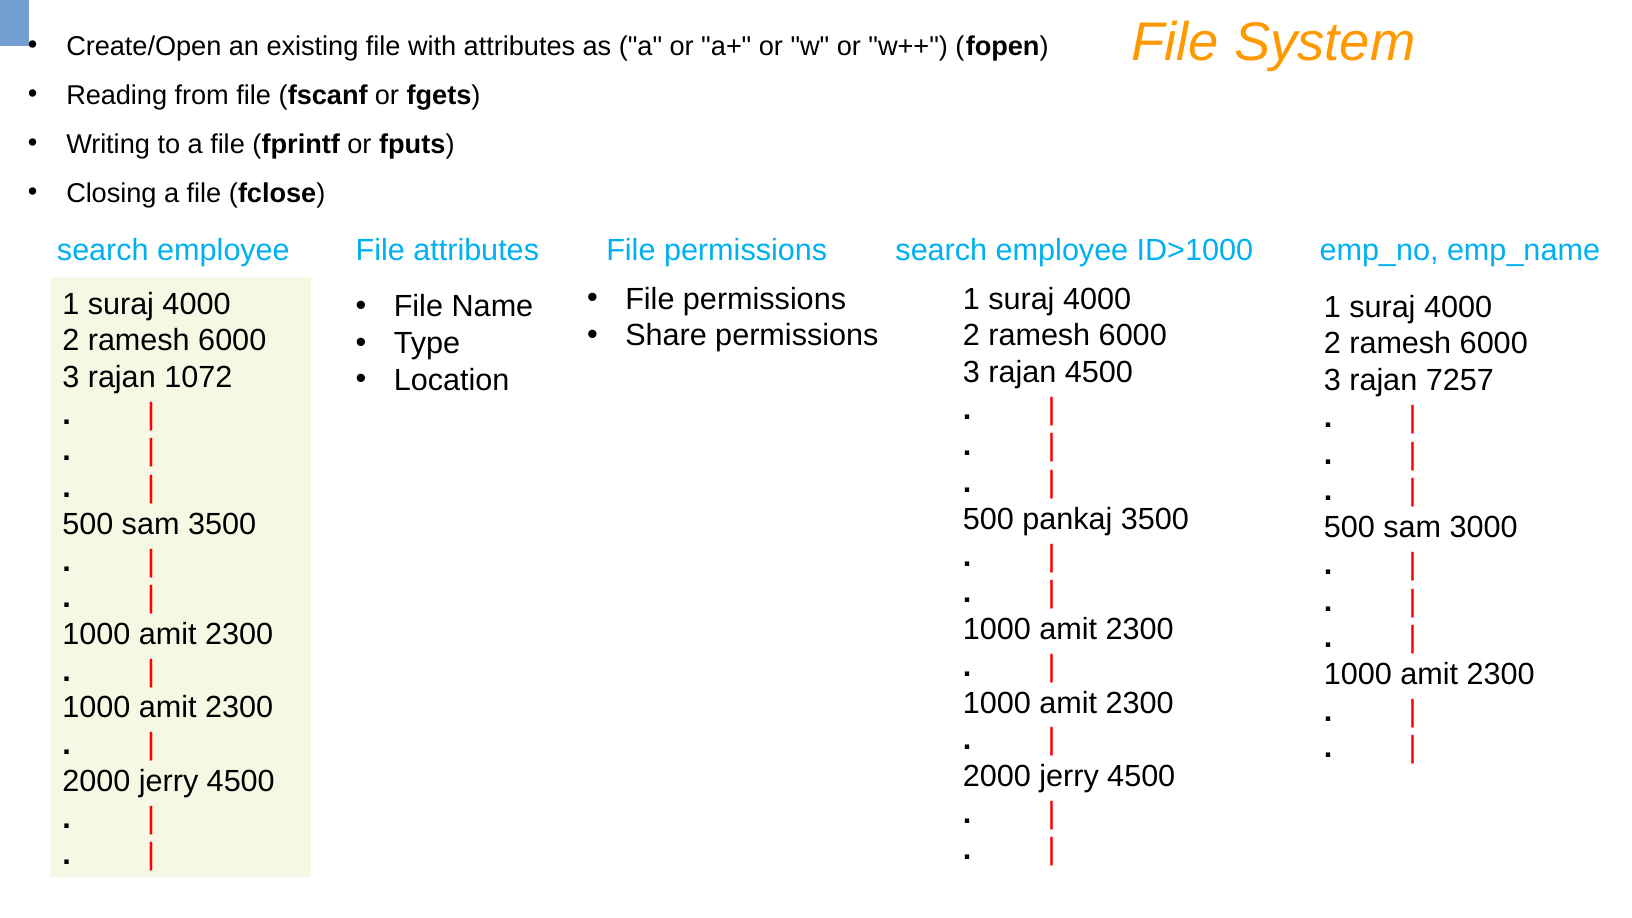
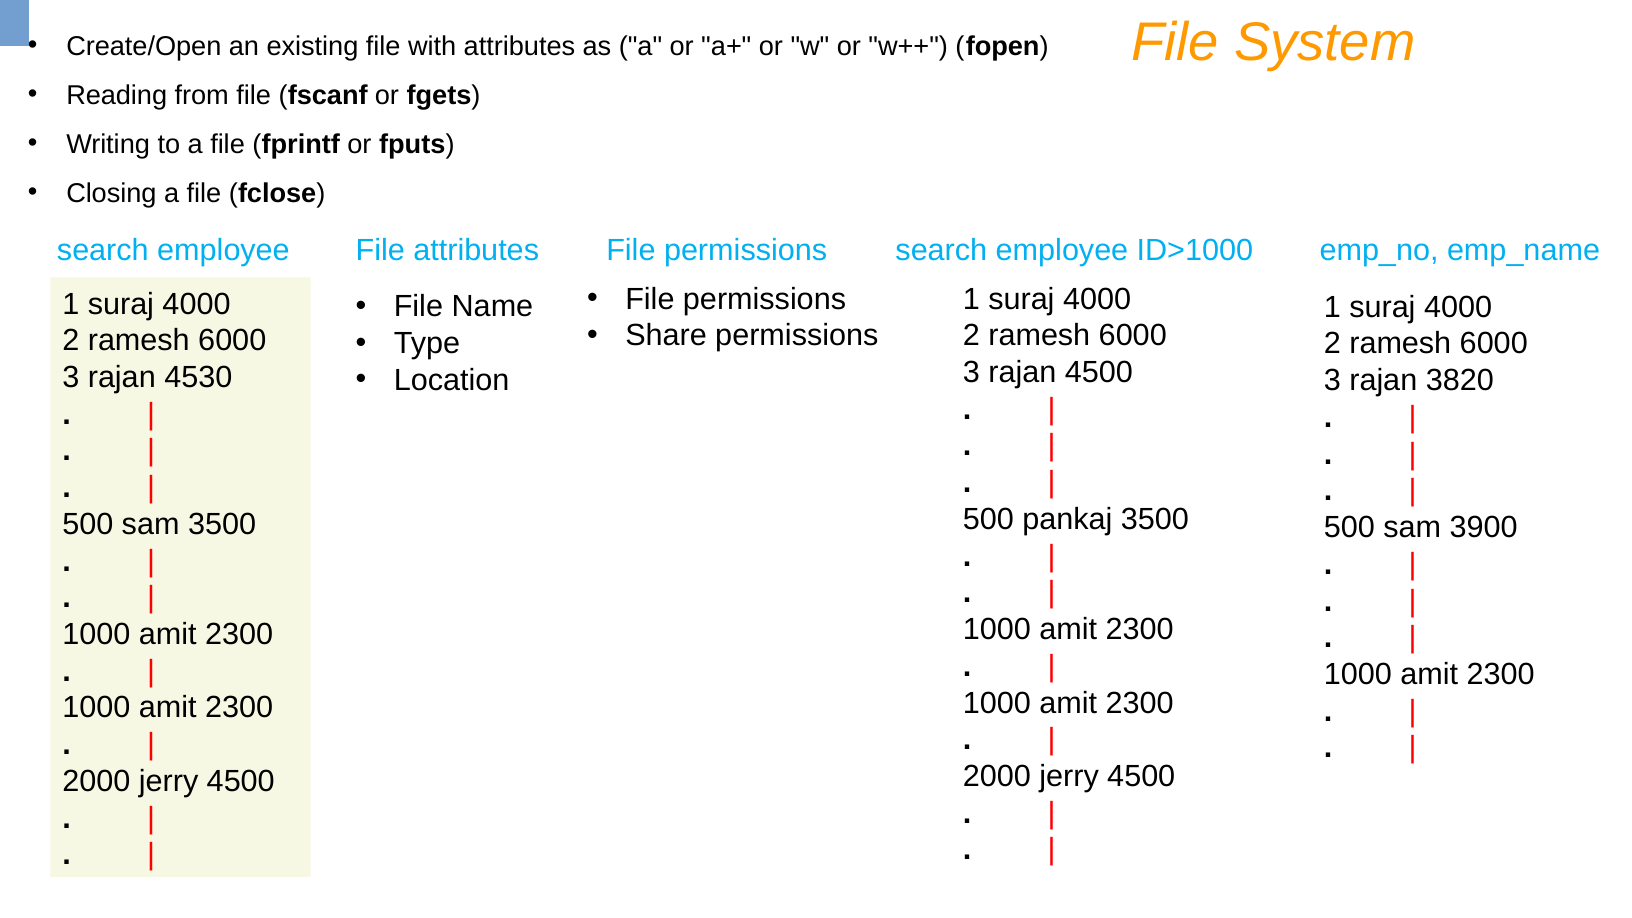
1072: 1072 -> 4530
7257: 7257 -> 3820
3000: 3000 -> 3900
